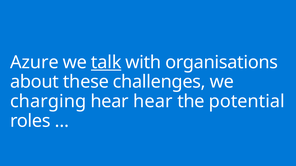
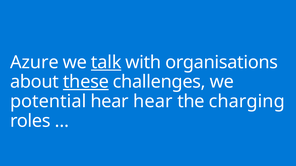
these underline: none -> present
charging: charging -> potential
potential: potential -> charging
